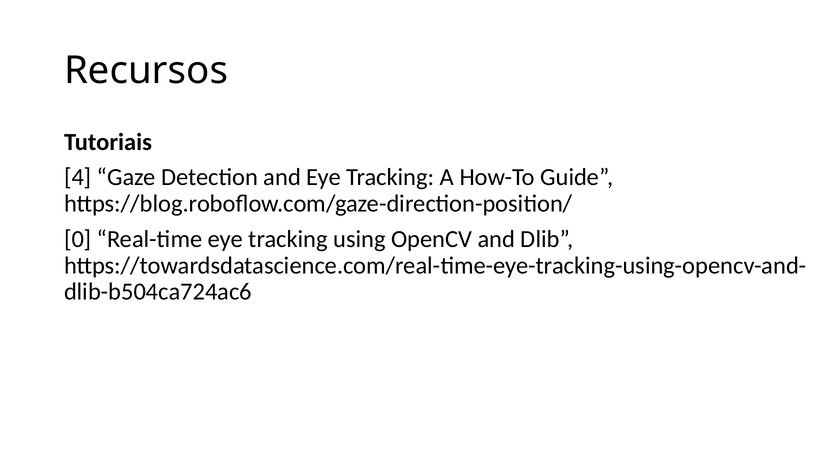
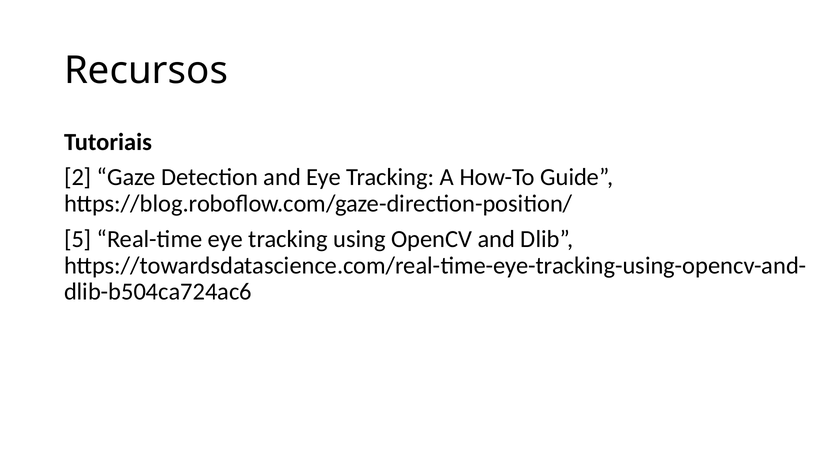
4: 4 -> 2
0: 0 -> 5
